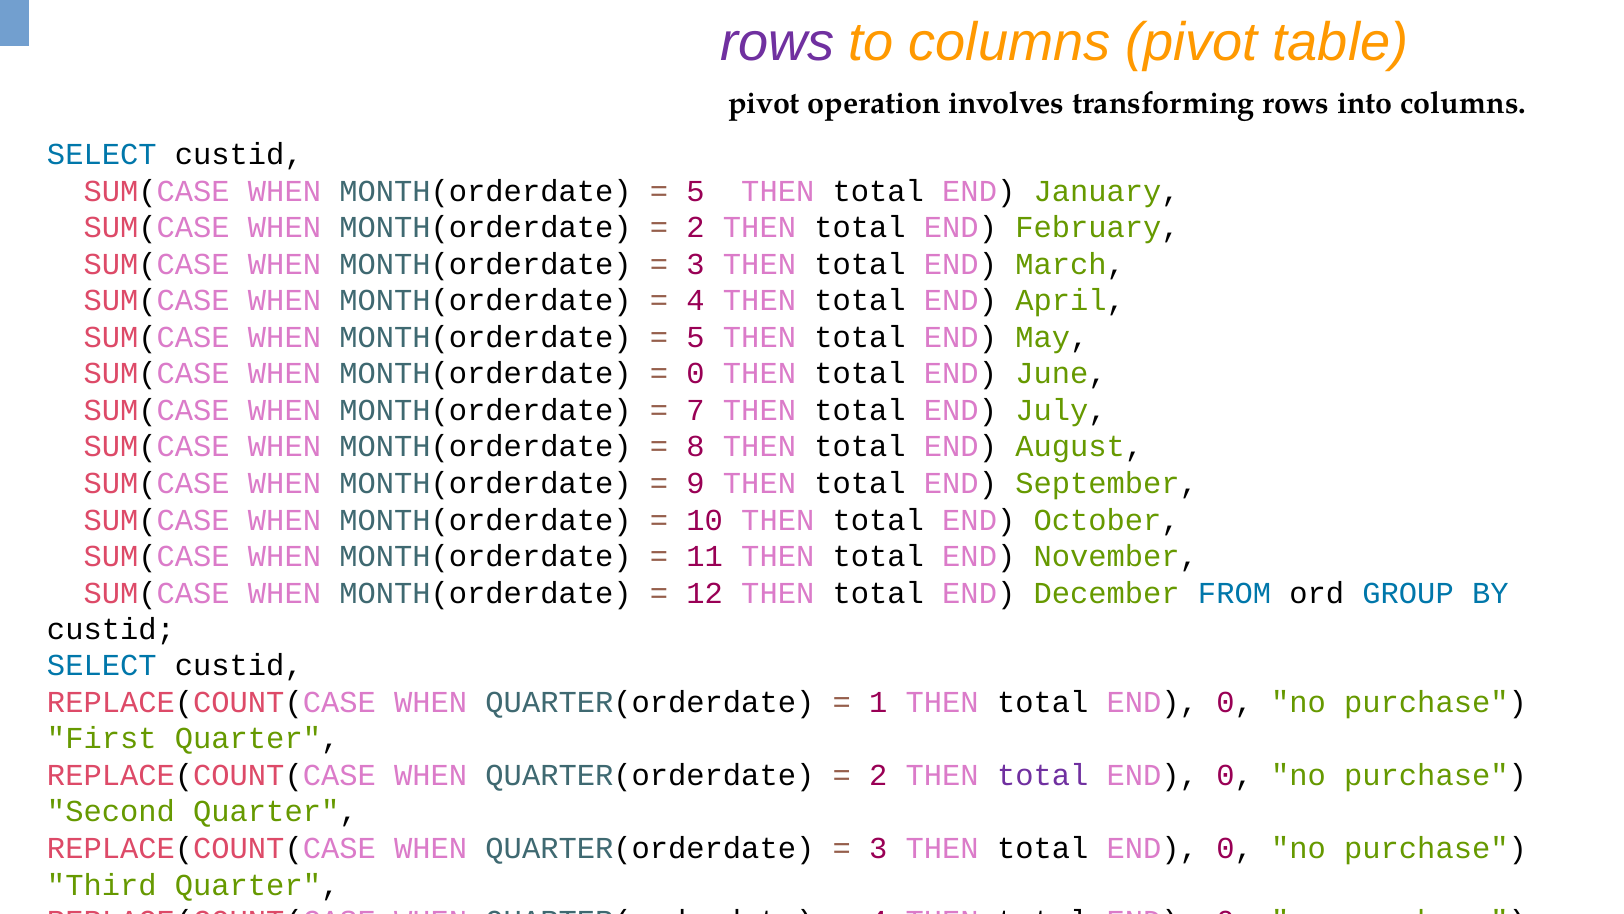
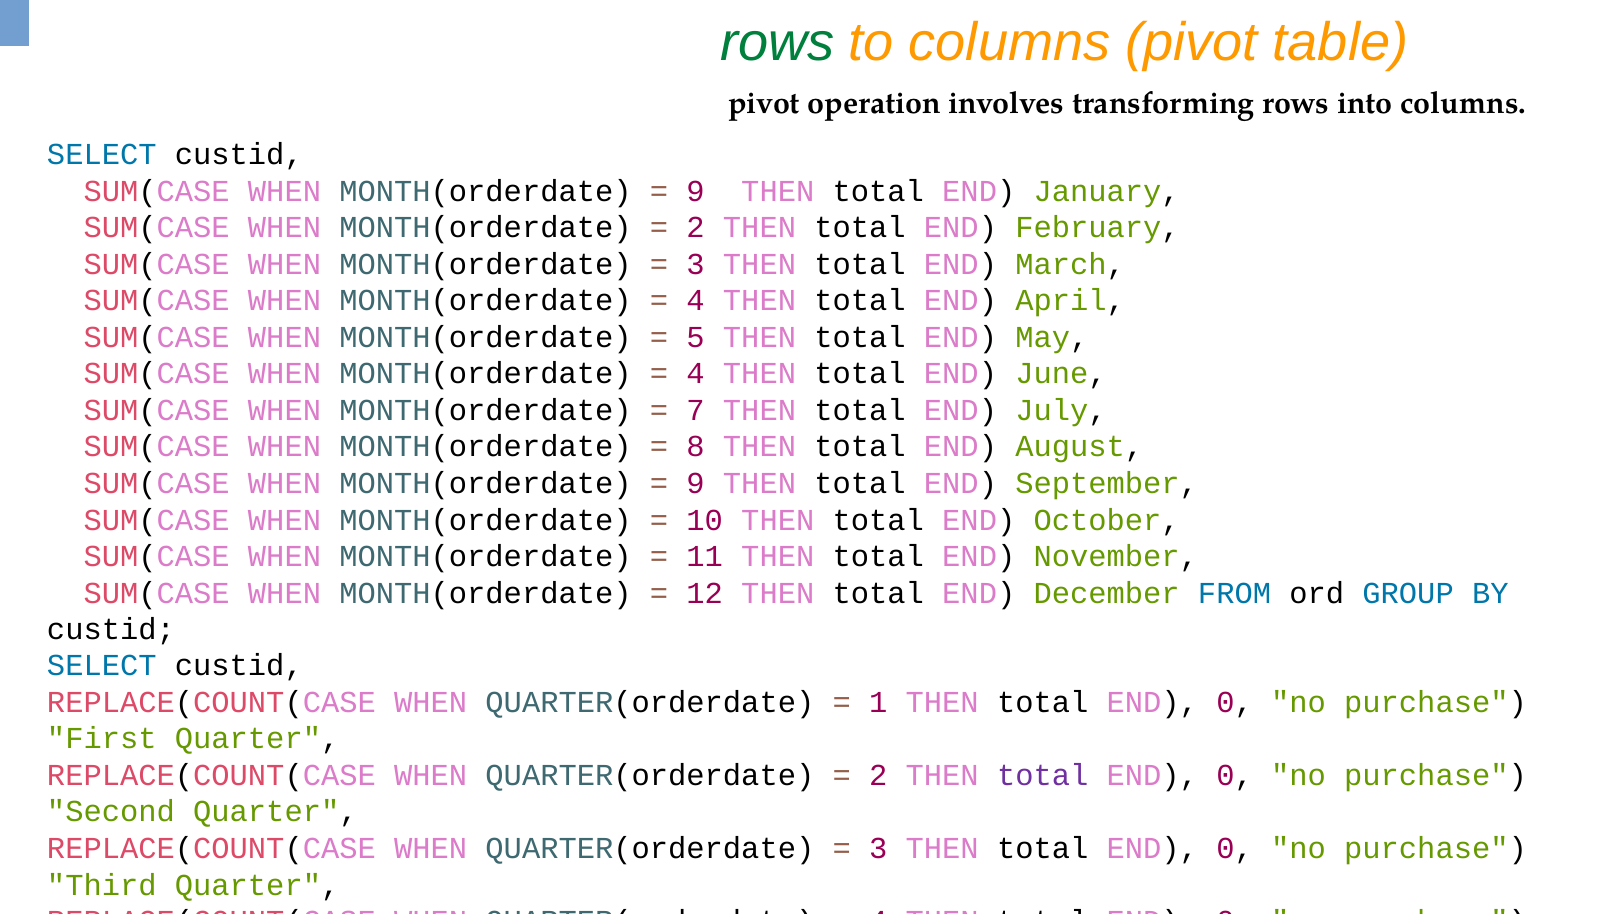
rows at (778, 42) colour: purple -> green
5 at (696, 191): 5 -> 9
0 at (696, 374): 0 -> 4
